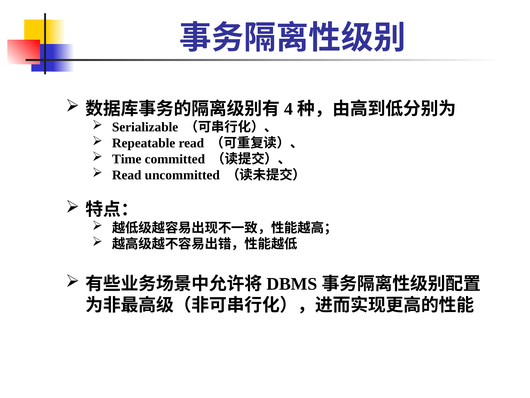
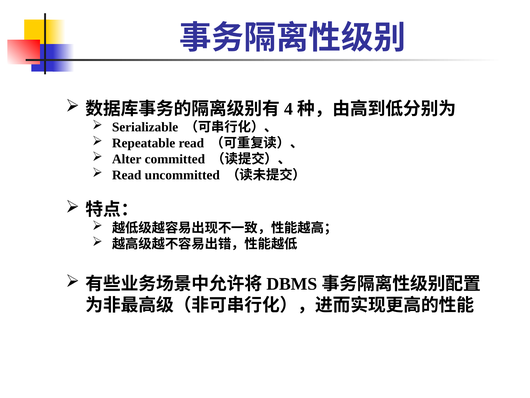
Time: Time -> Alter
